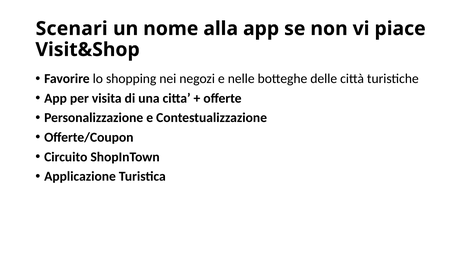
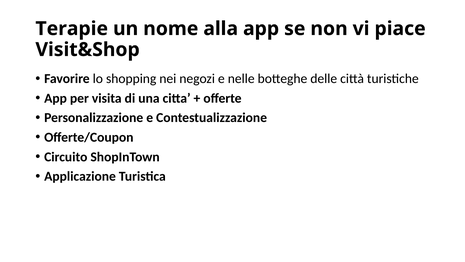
Scenari: Scenari -> Terapie
